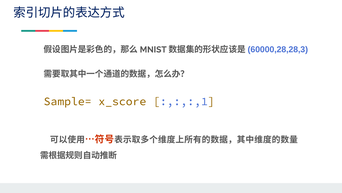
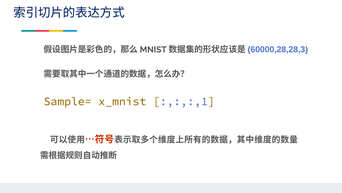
x_score: x_score -> x_mnist
